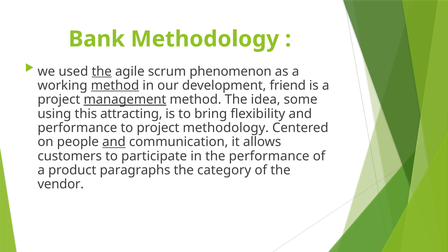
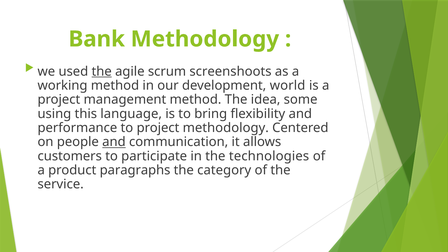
phenomenon: phenomenon -> screenshoots
method at (115, 85) underline: present -> none
friend: friend -> world
management underline: present -> none
attracting: attracting -> language
the performance: performance -> technologies
vendor: vendor -> service
